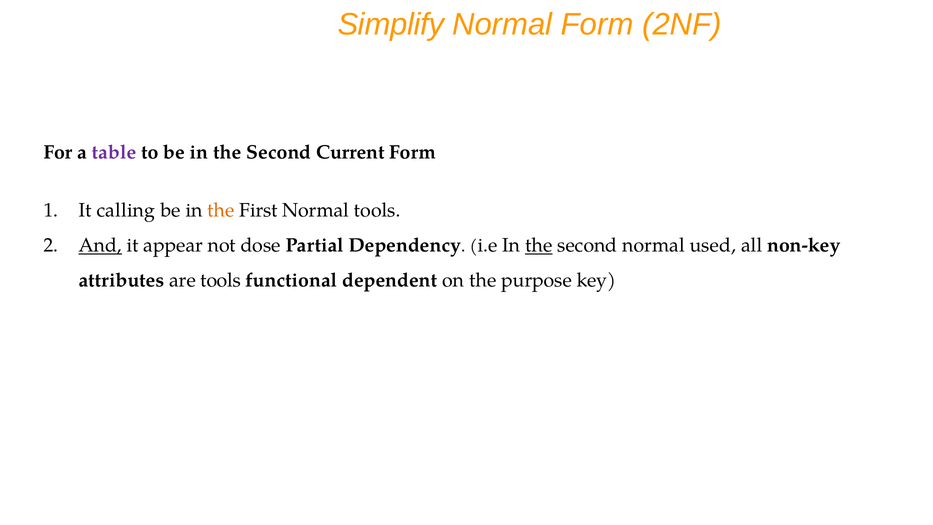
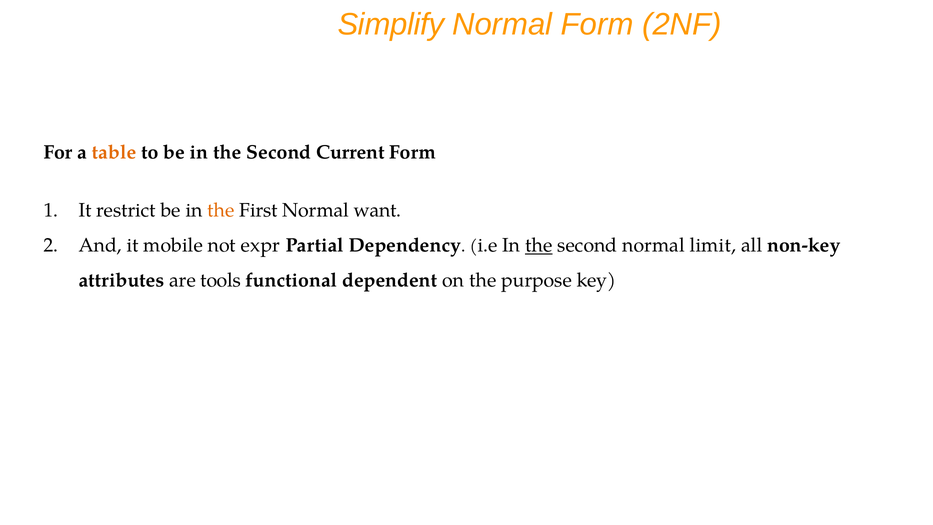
table colour: purple -> orange
calling: calling -> restrict
Normal tools: tools -> want
And underline: present -> none
appear: appear -> mobile
dose: dose -> expr
used: used -> limit
